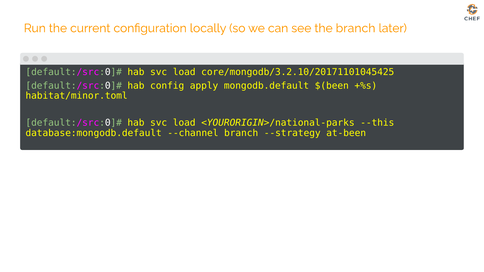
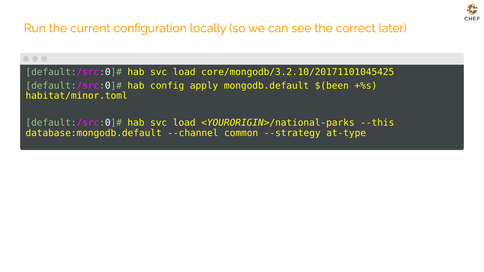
the branch: branch -> correct
--channel branch: branch -> common
at-been: at-been -> at-type
